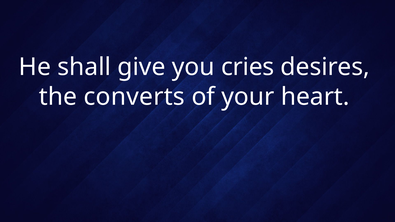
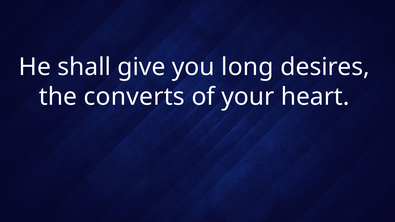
cries: cries -> long
